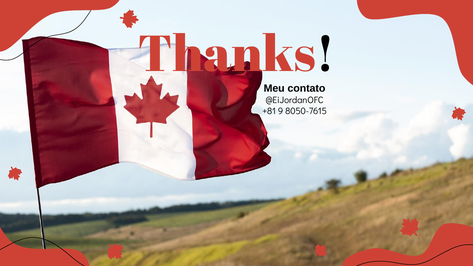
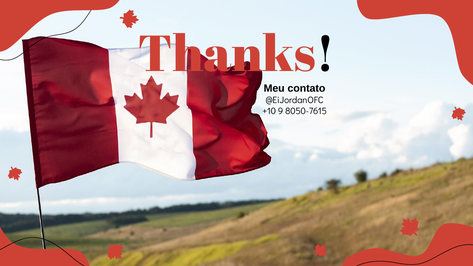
+81: +81 -> +10
